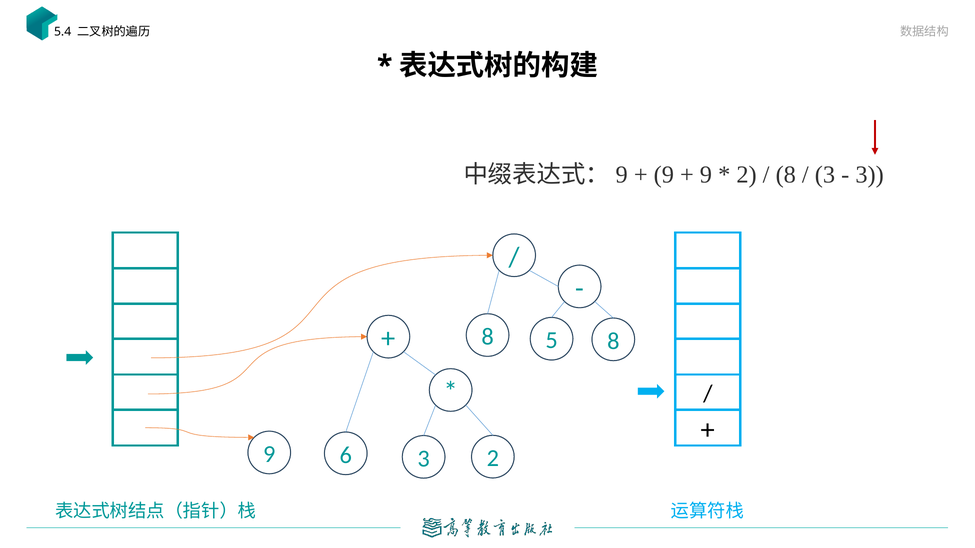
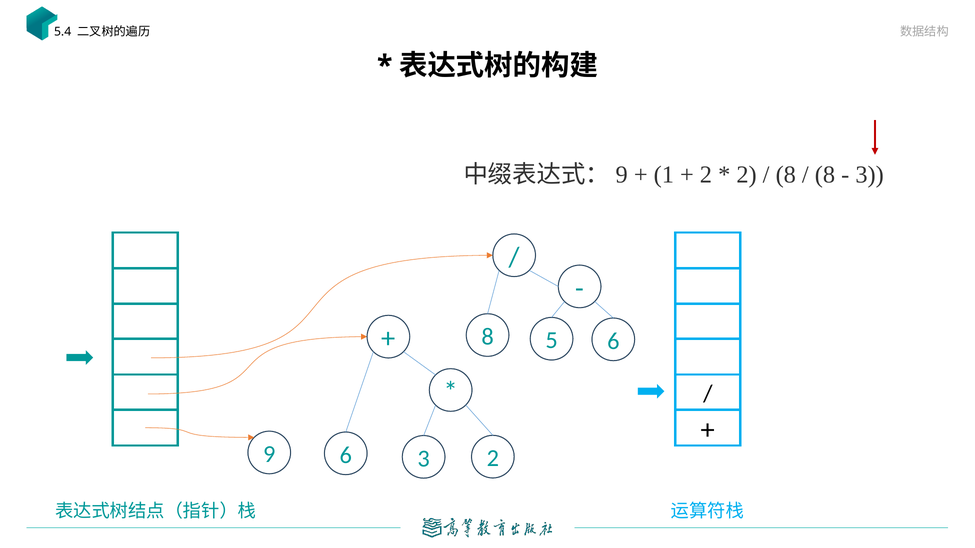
9 at (664, 175): 9 -> 1
9 at (706, 175): 9 -> 2
3 at (825, 175): 3 -> 8
5 8: 8 -> 6
